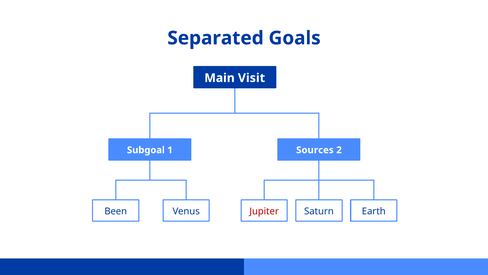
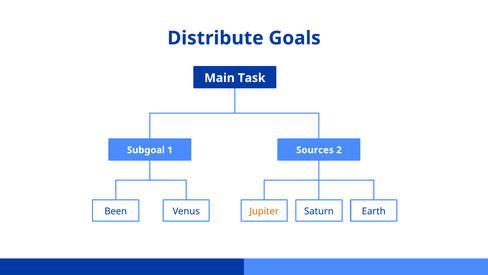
Separated: Separated -> Distribute
Visit: Visit -> Task
Jupiter colour: red -> orange
